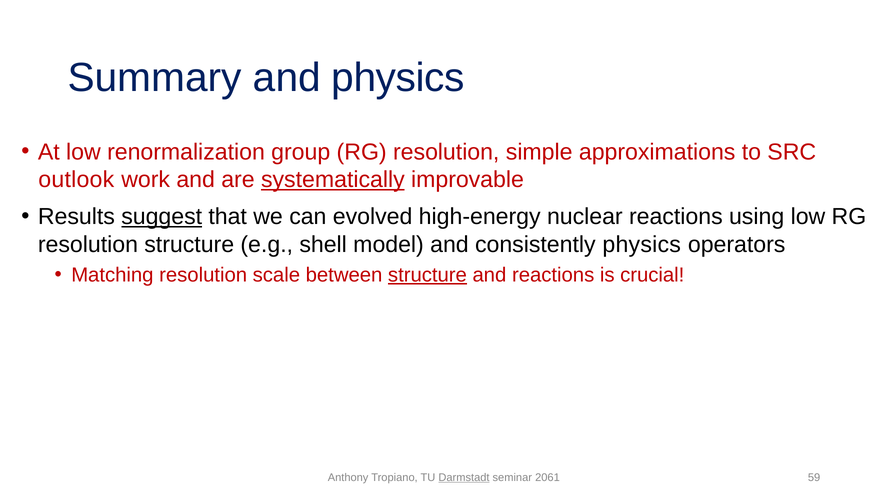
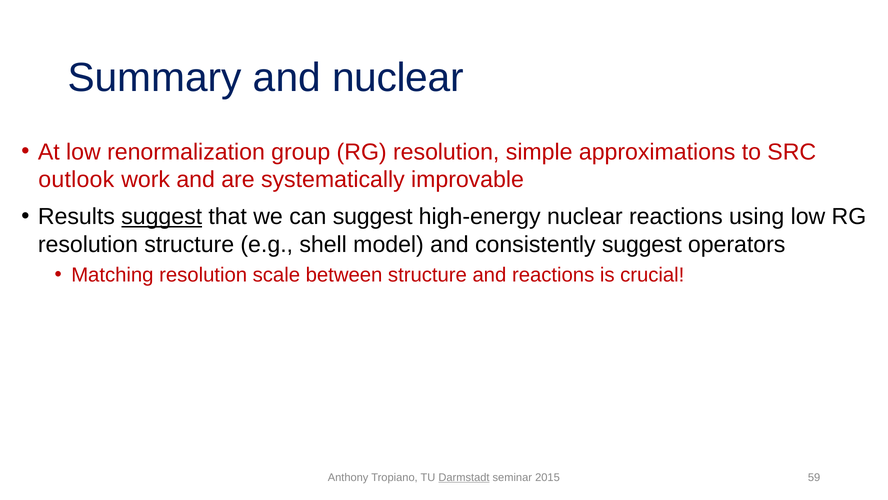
and physics: physics -> nuclear
systematically underline: present -> none
can evolved: evolved -> suggest
consistently physics: physics -> suggest
structure at (427, 275) underline: present -> none
2061: 2061 -> 2015
